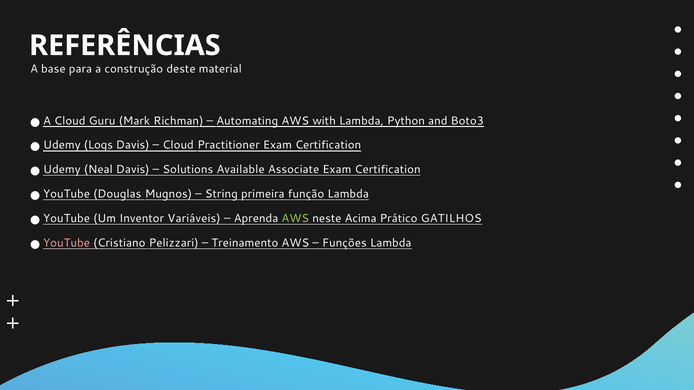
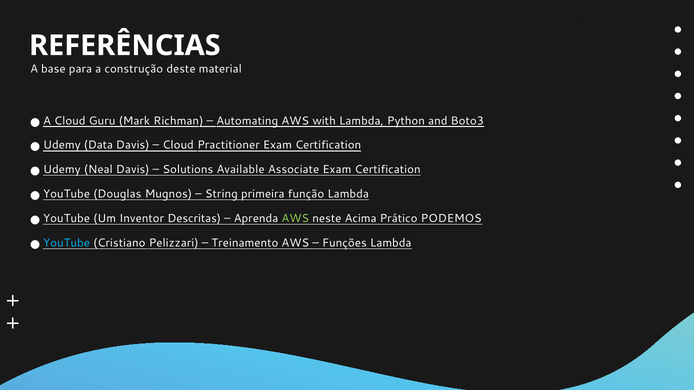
Logs: Logs -> Data
Variáveis: Variáveis -> Descritas
GATILHOS: GATILHOS -> PODEMOS
YouTube at (67, 243) colour: pink -> light blue
